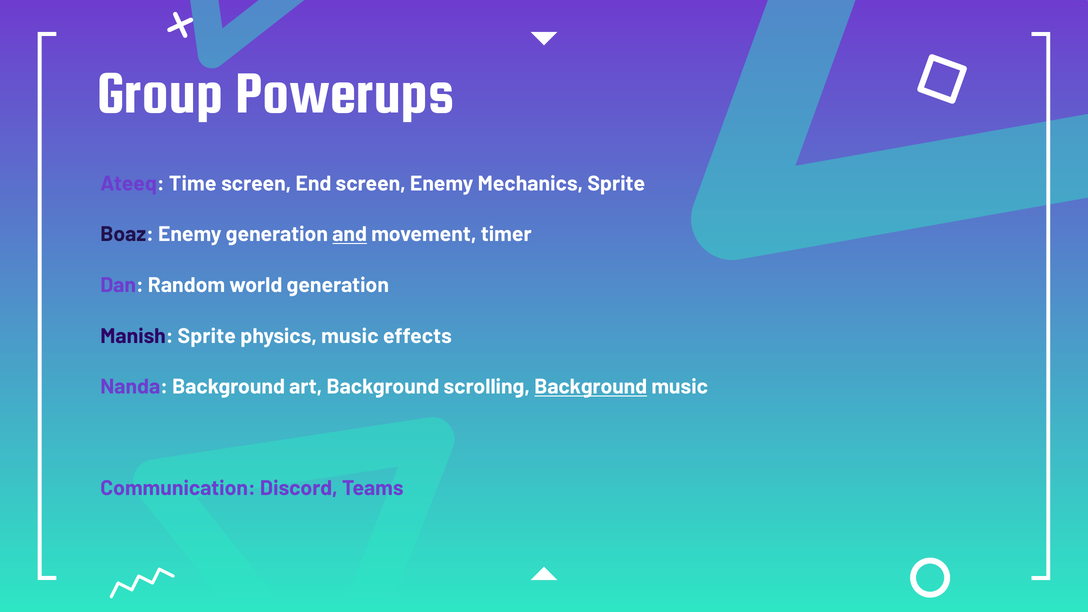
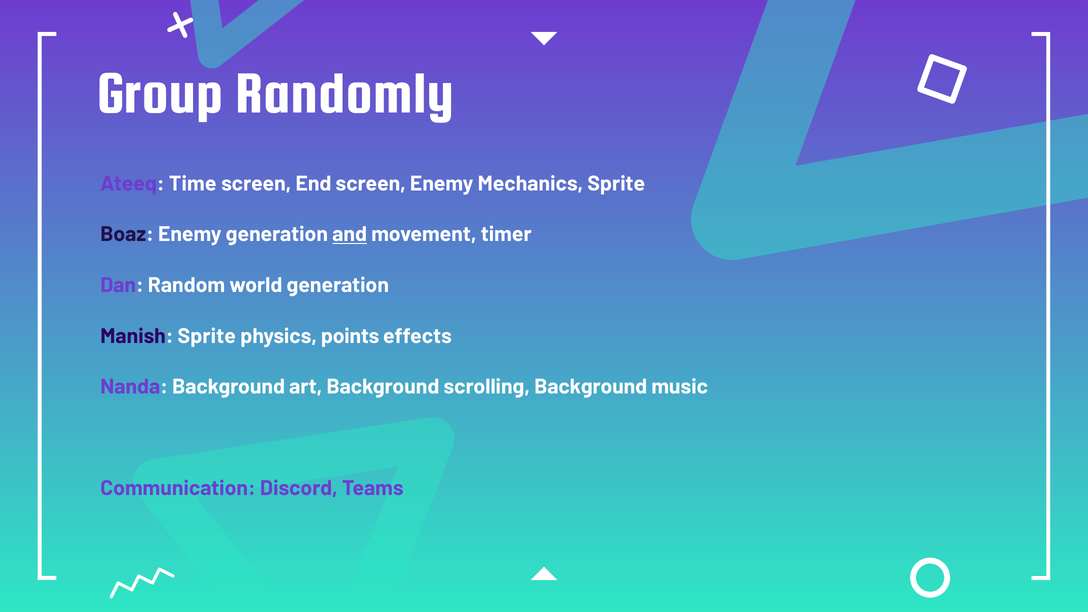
Powerups: Powerups -> Randomly
physics music: music -> points
Background at (591, 387) underline: present -> none
